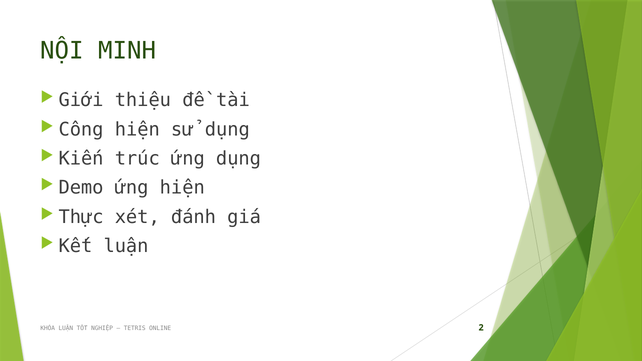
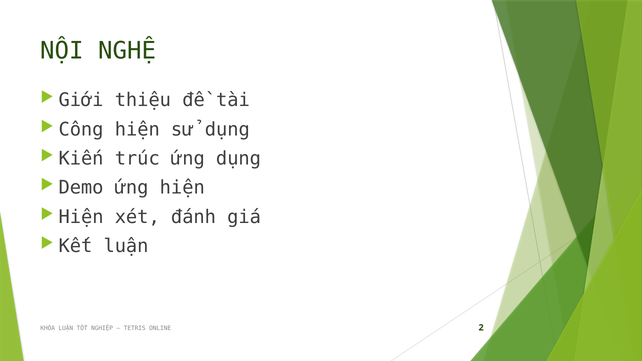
MINH: MINH -> NGHỆ
Thực at (81, 217): Thực -> Hiện
